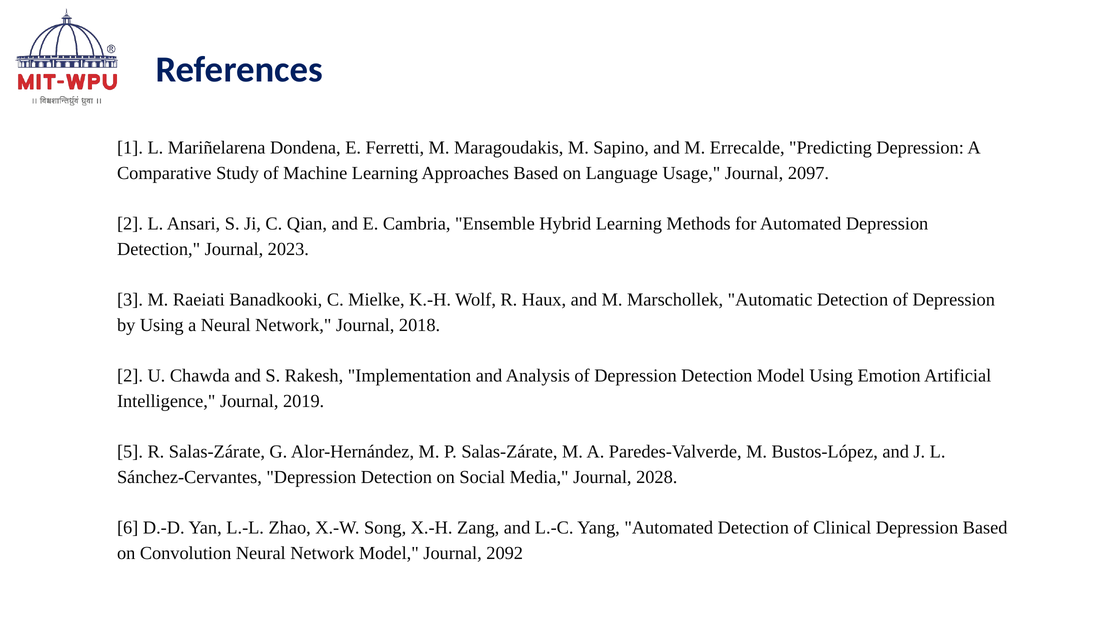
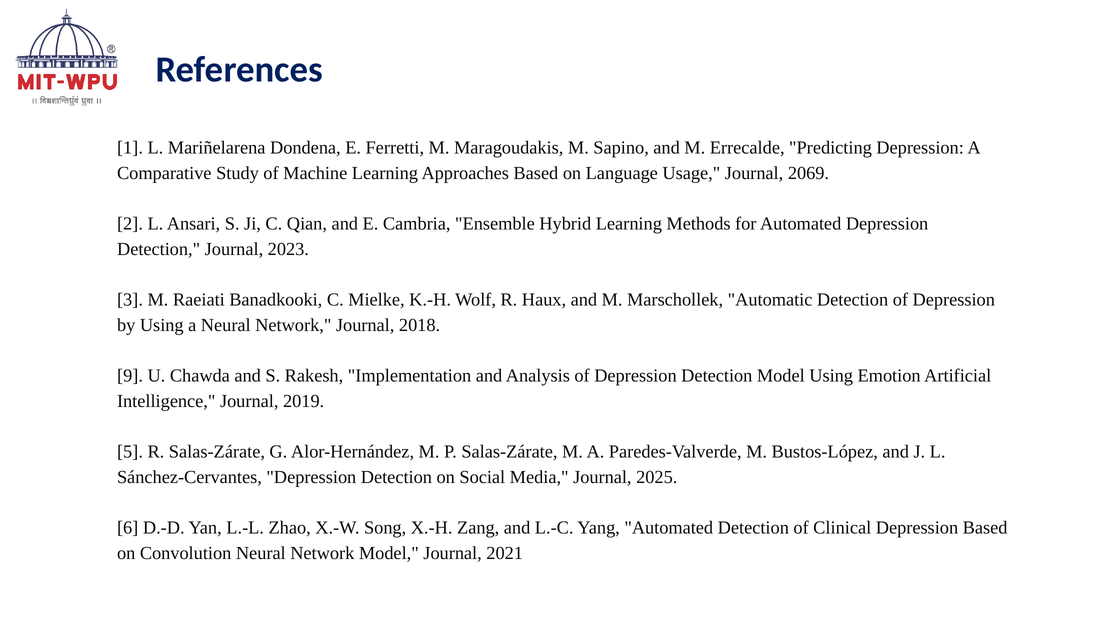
2097: 2097 -> 2069
2 at (130, 376): 2 -> 9
2028: 2028 -> 2025
2092: 2092 -> 2021
